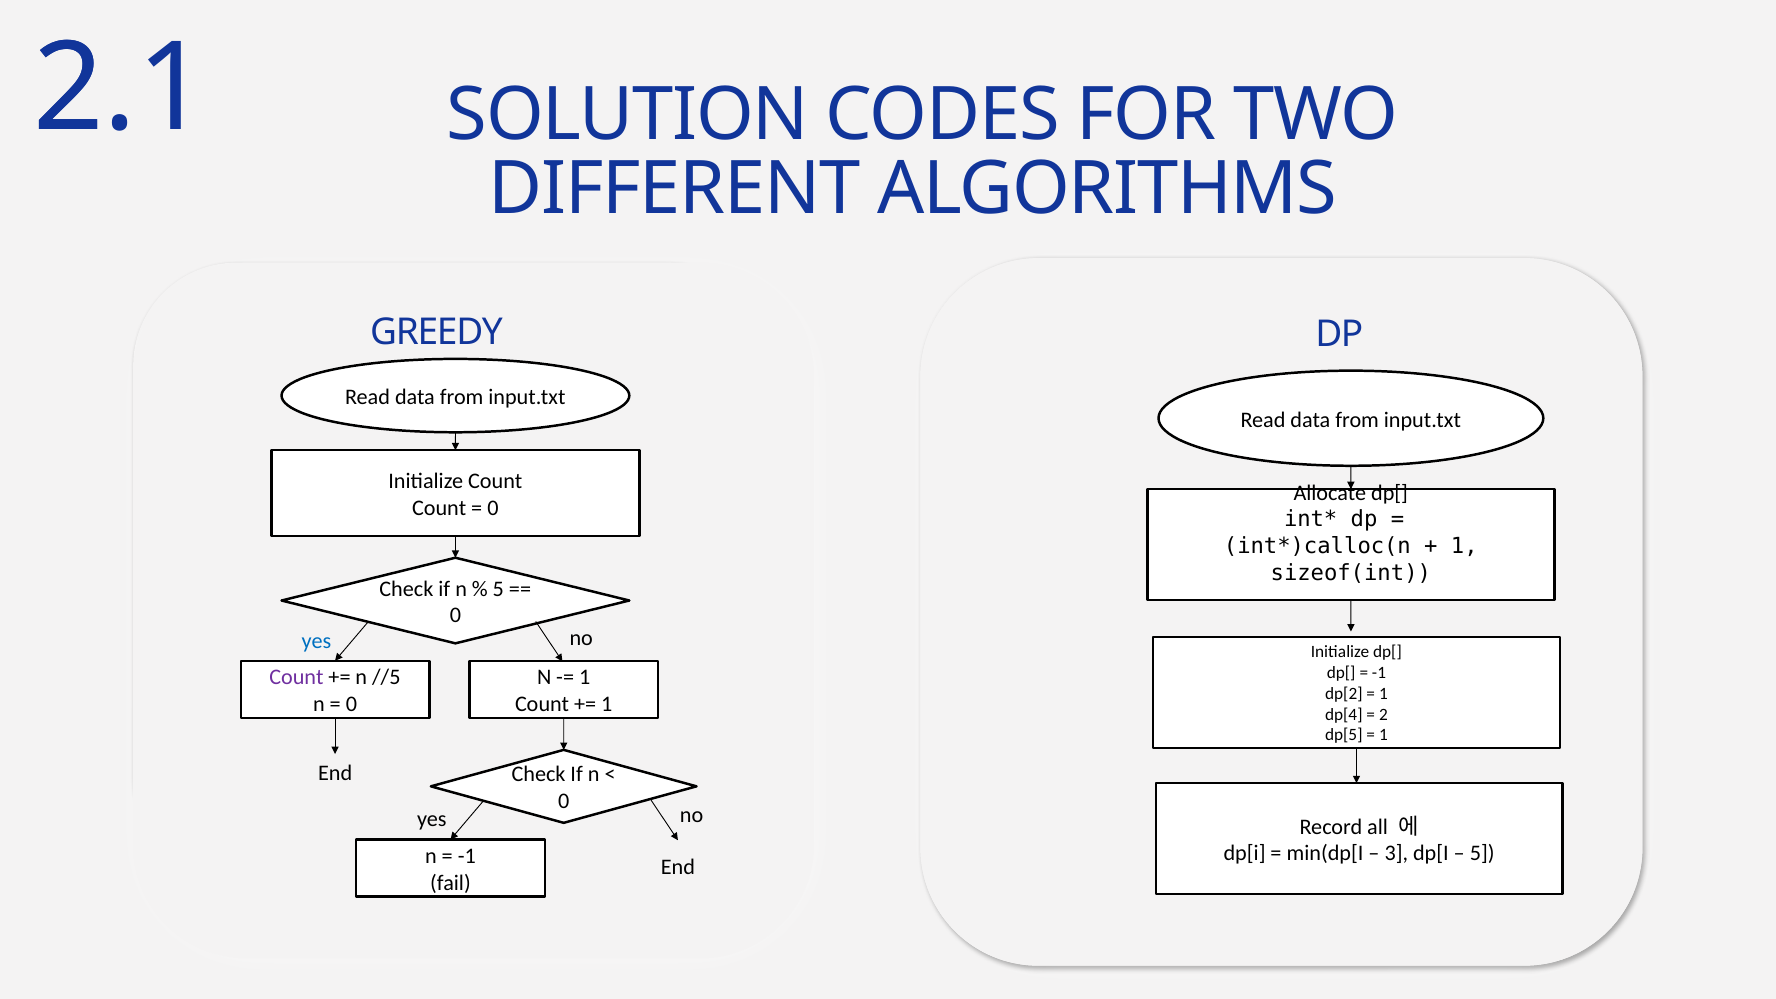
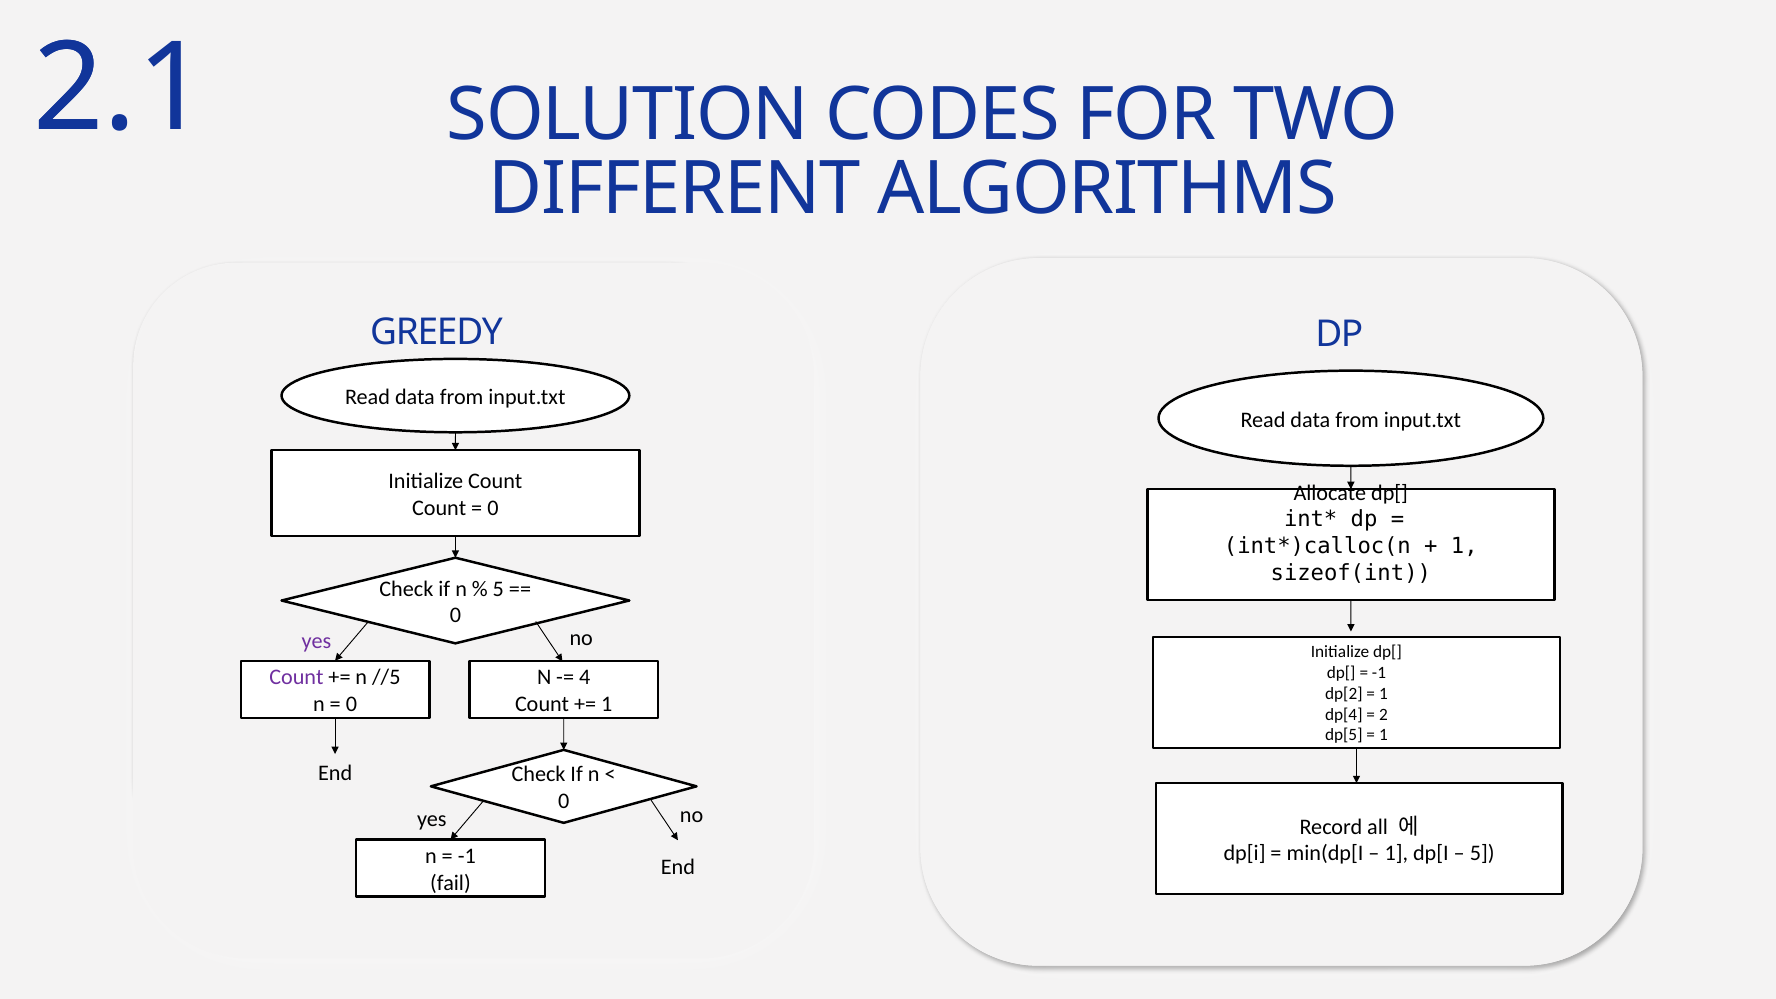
yes at (317, 641) colour: blue -> purple
1 at (585, 678): 1 -> 4
3 at (1396, 854): 3 -> 1
